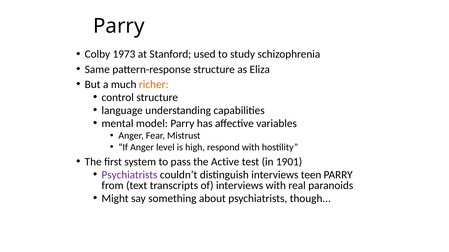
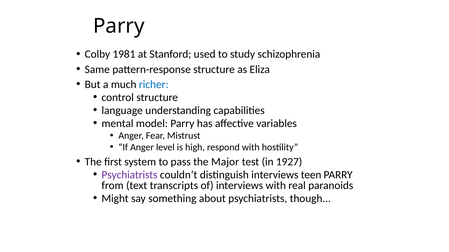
1973: 1973 -> 1981
richer colour: orange -> blue
Active: Active -> Major
1901: 1901 -> 1927
